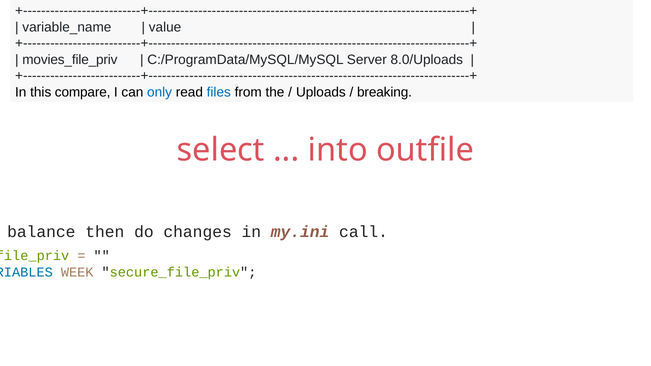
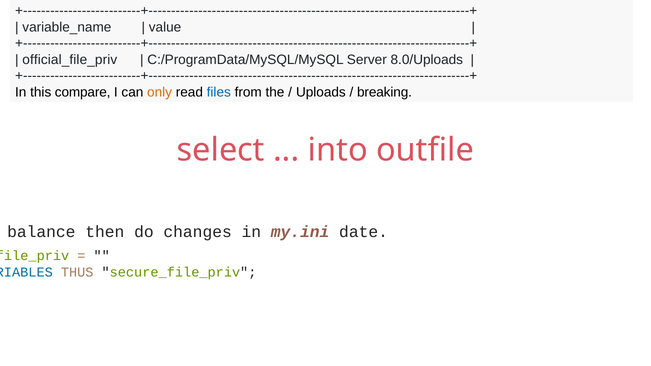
movies_file_priv: movies_file_priv -> official_file_priv
only colour: blue -> orange
call: call -> date
WEEK: WEEK -> THUS
